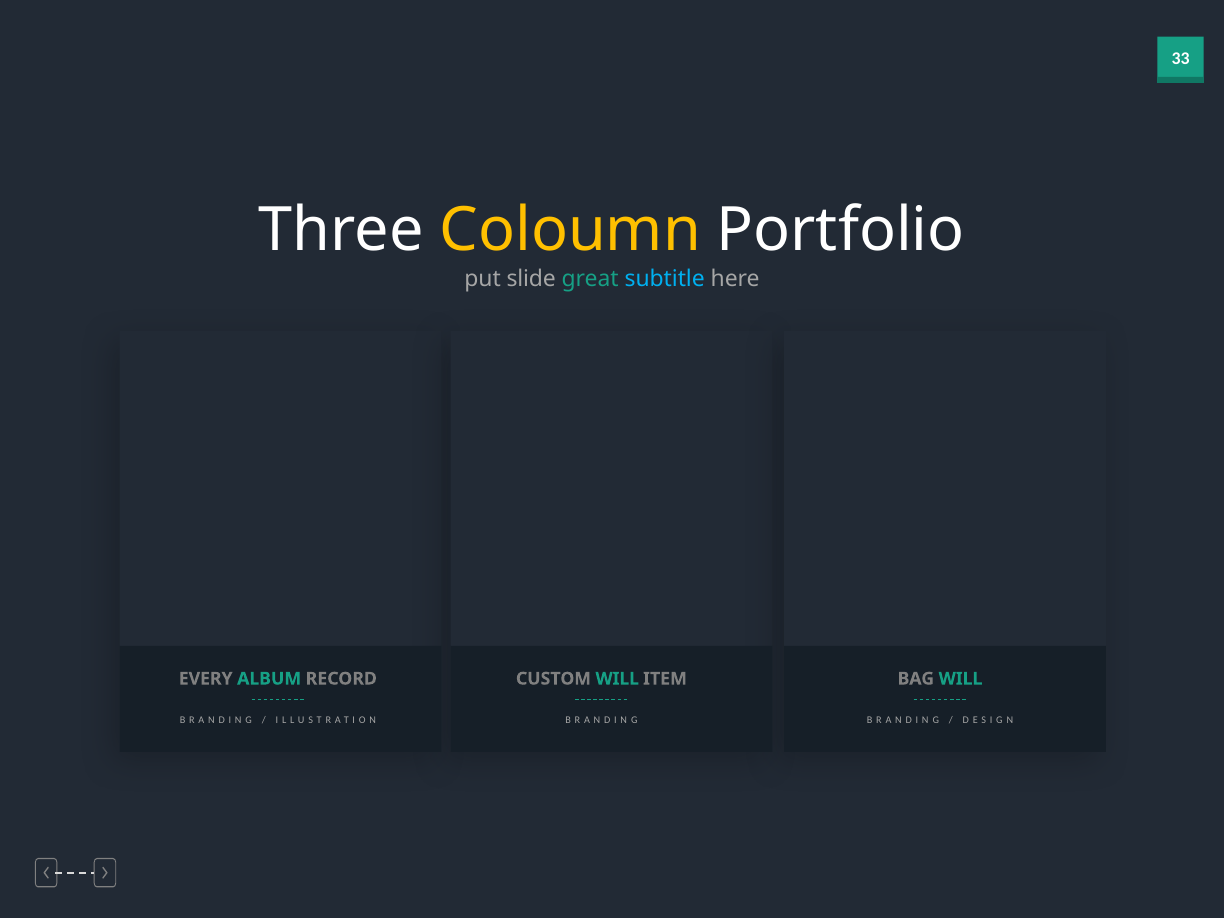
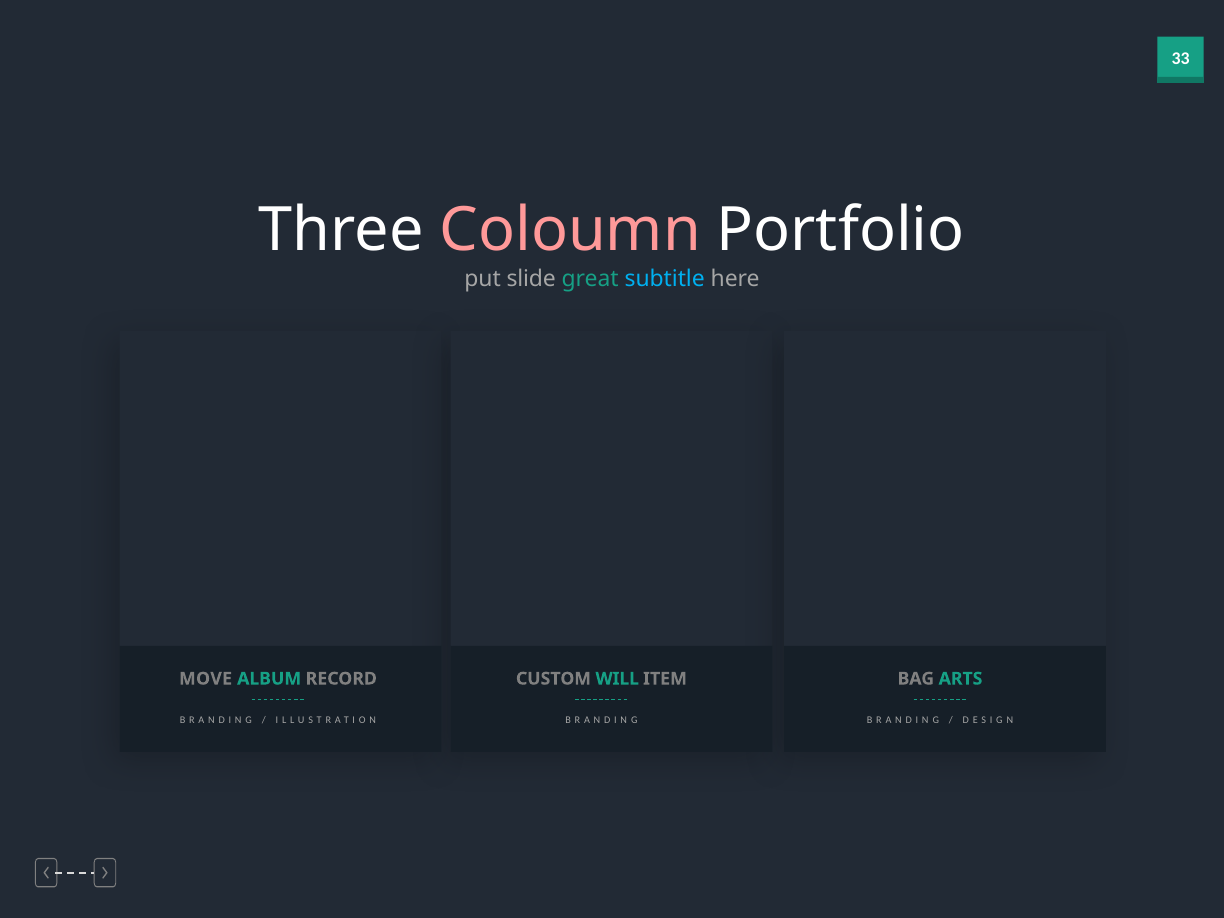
Coloumn colour: yellow -> pink
EVERY: EVERY -> MOVE
BAG WILL: WILL -> ARTS
